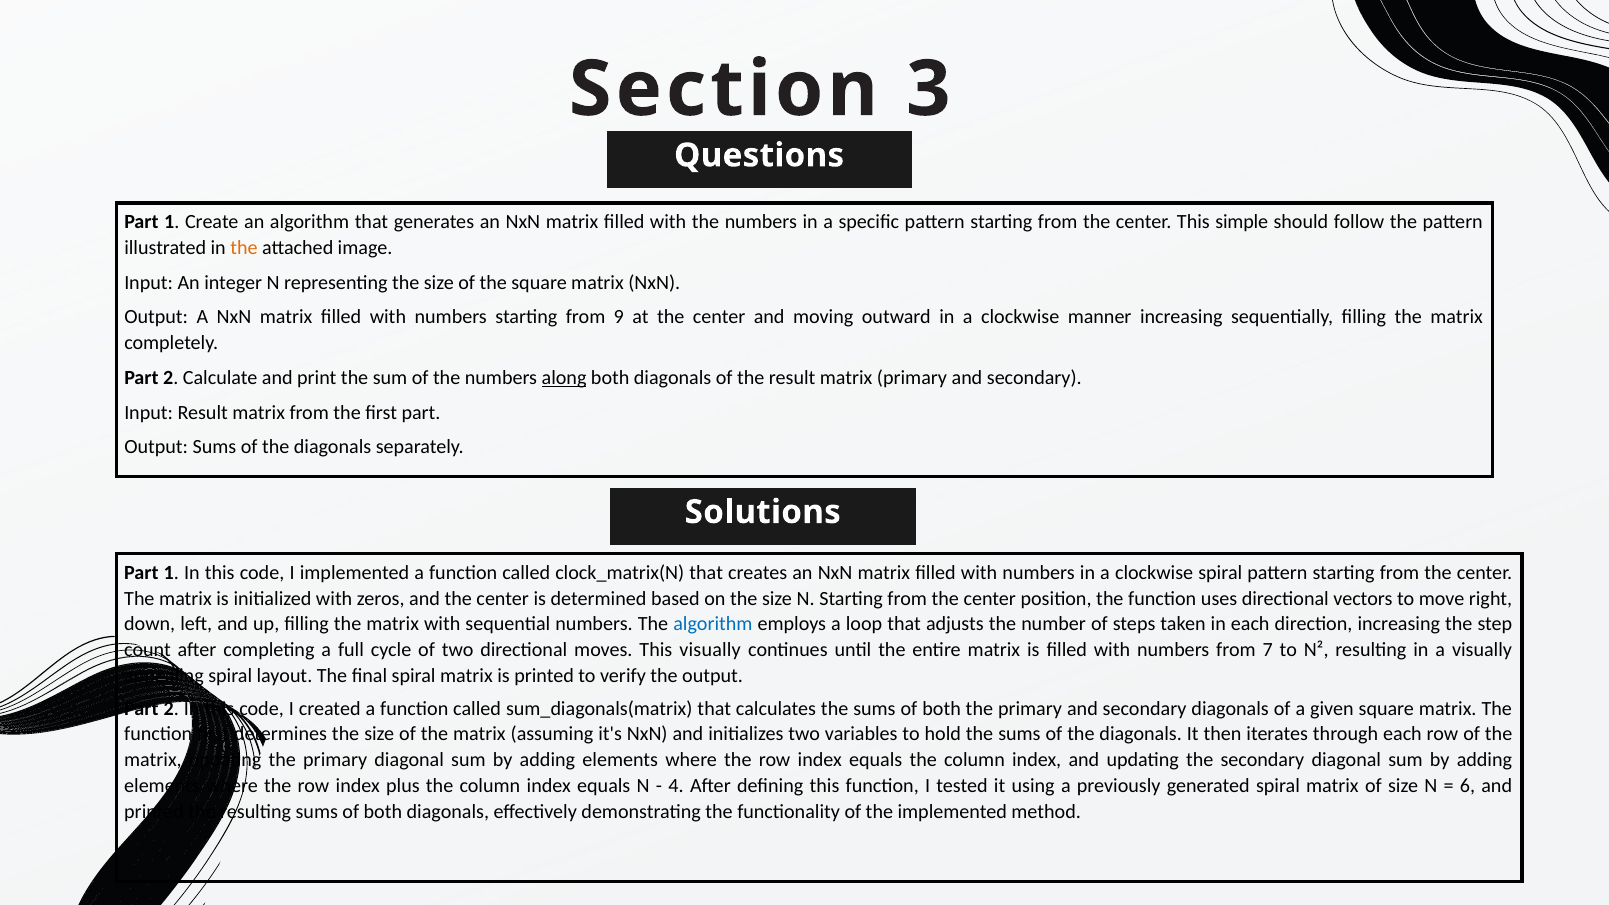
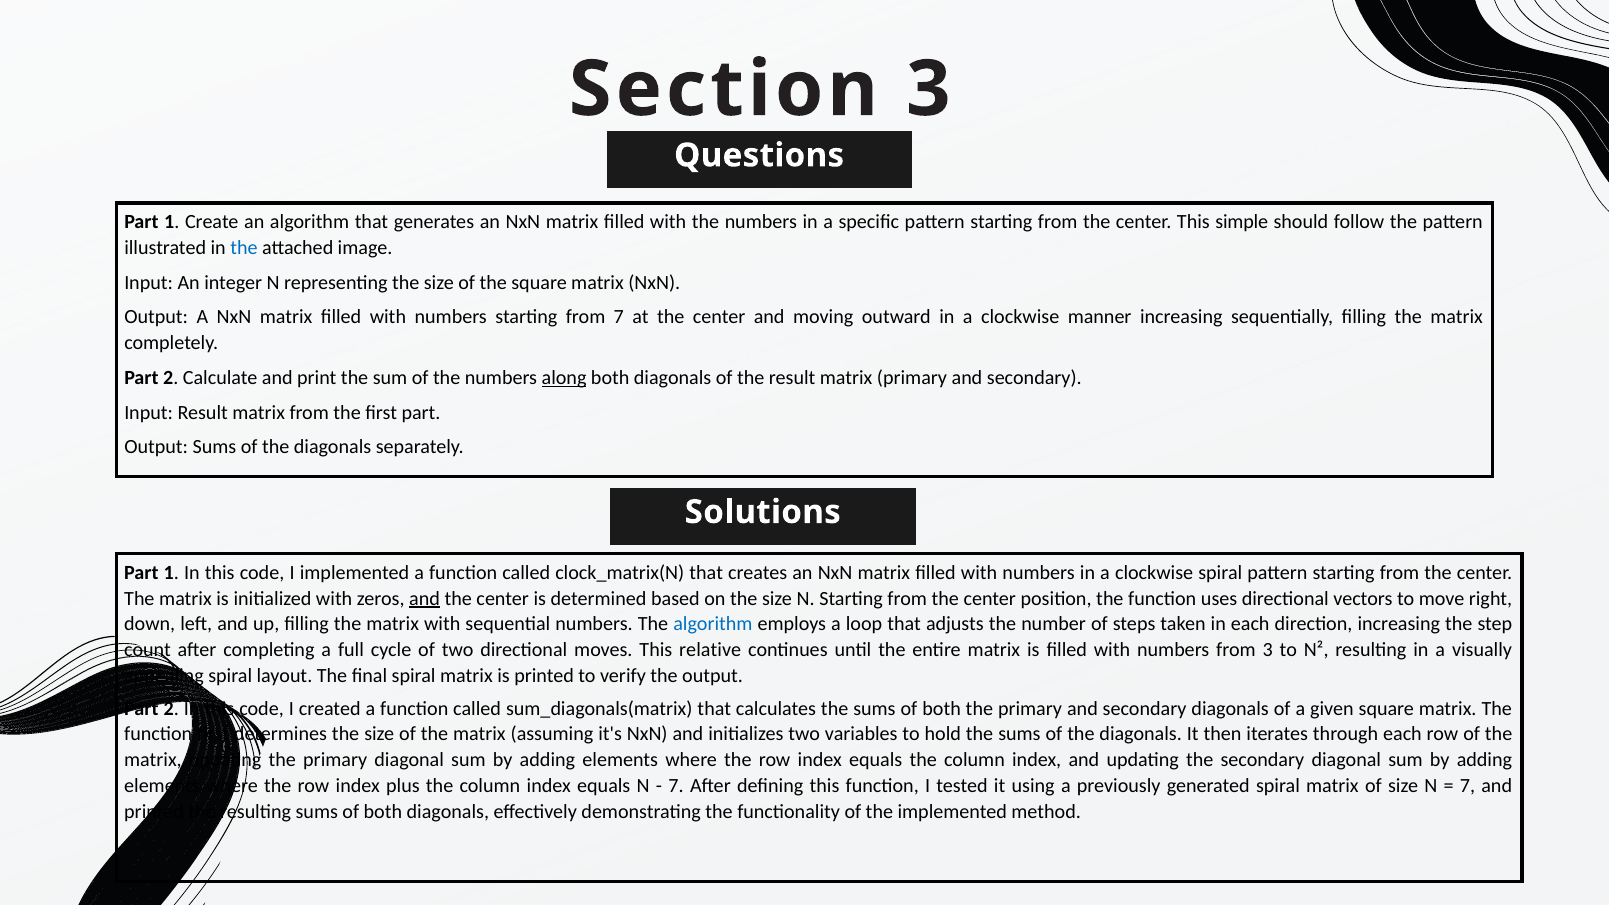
the at (244, 248) colour: orange -> blue
from 9: 9 -> 7
and at (425, 598) underline: none -> present
This visually: visually -> relative
from 7: 7 -> 3
4 at (676, 786): 4 -> 7
6 at (1468, 786): 6 -> 7
